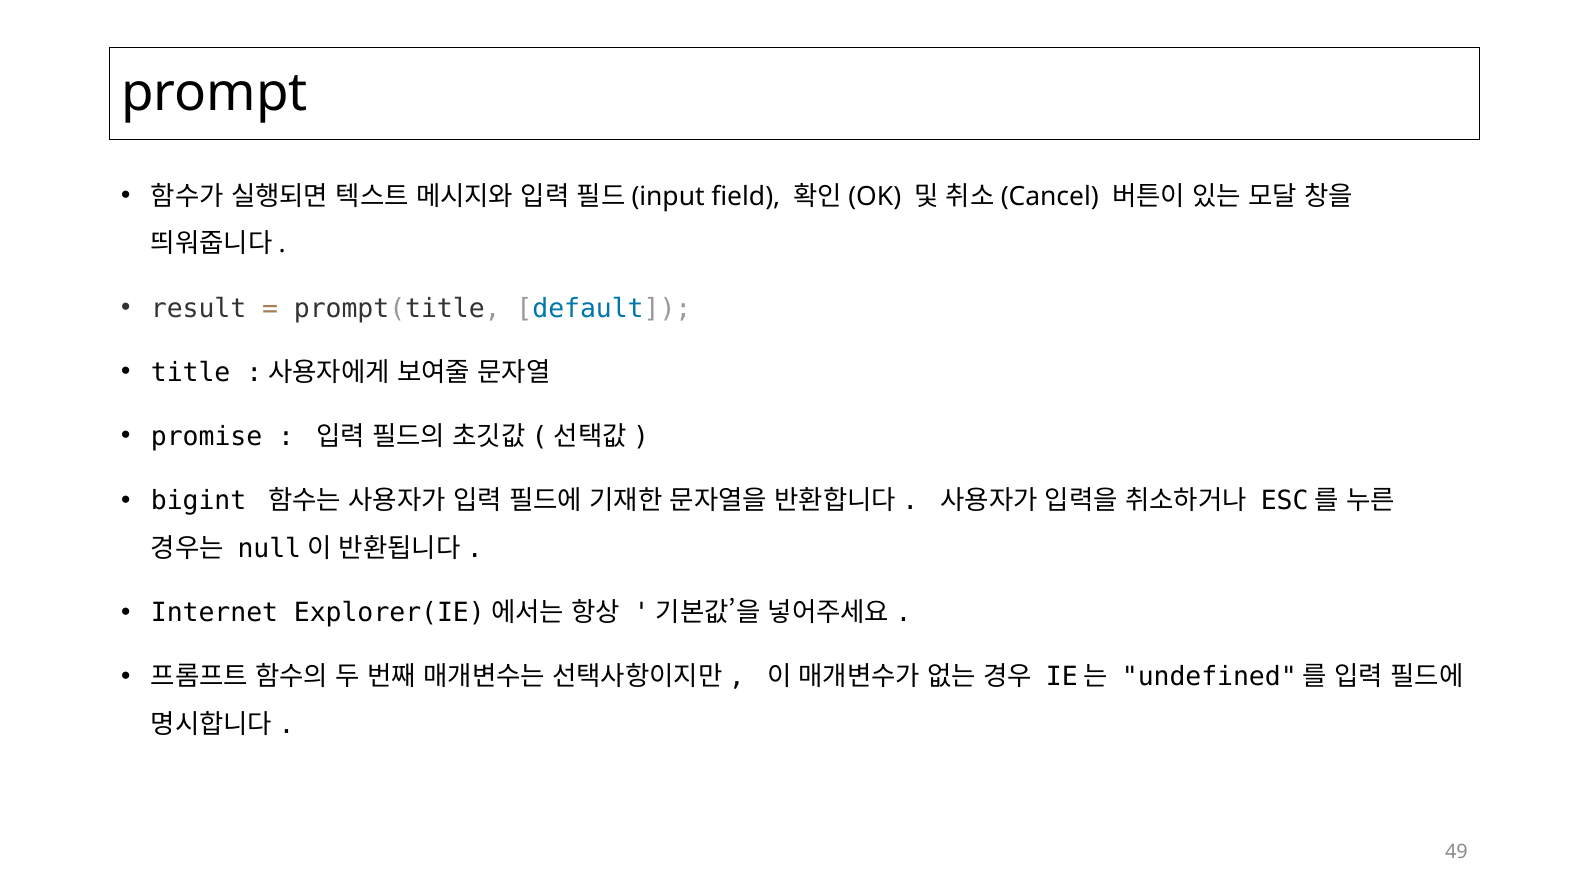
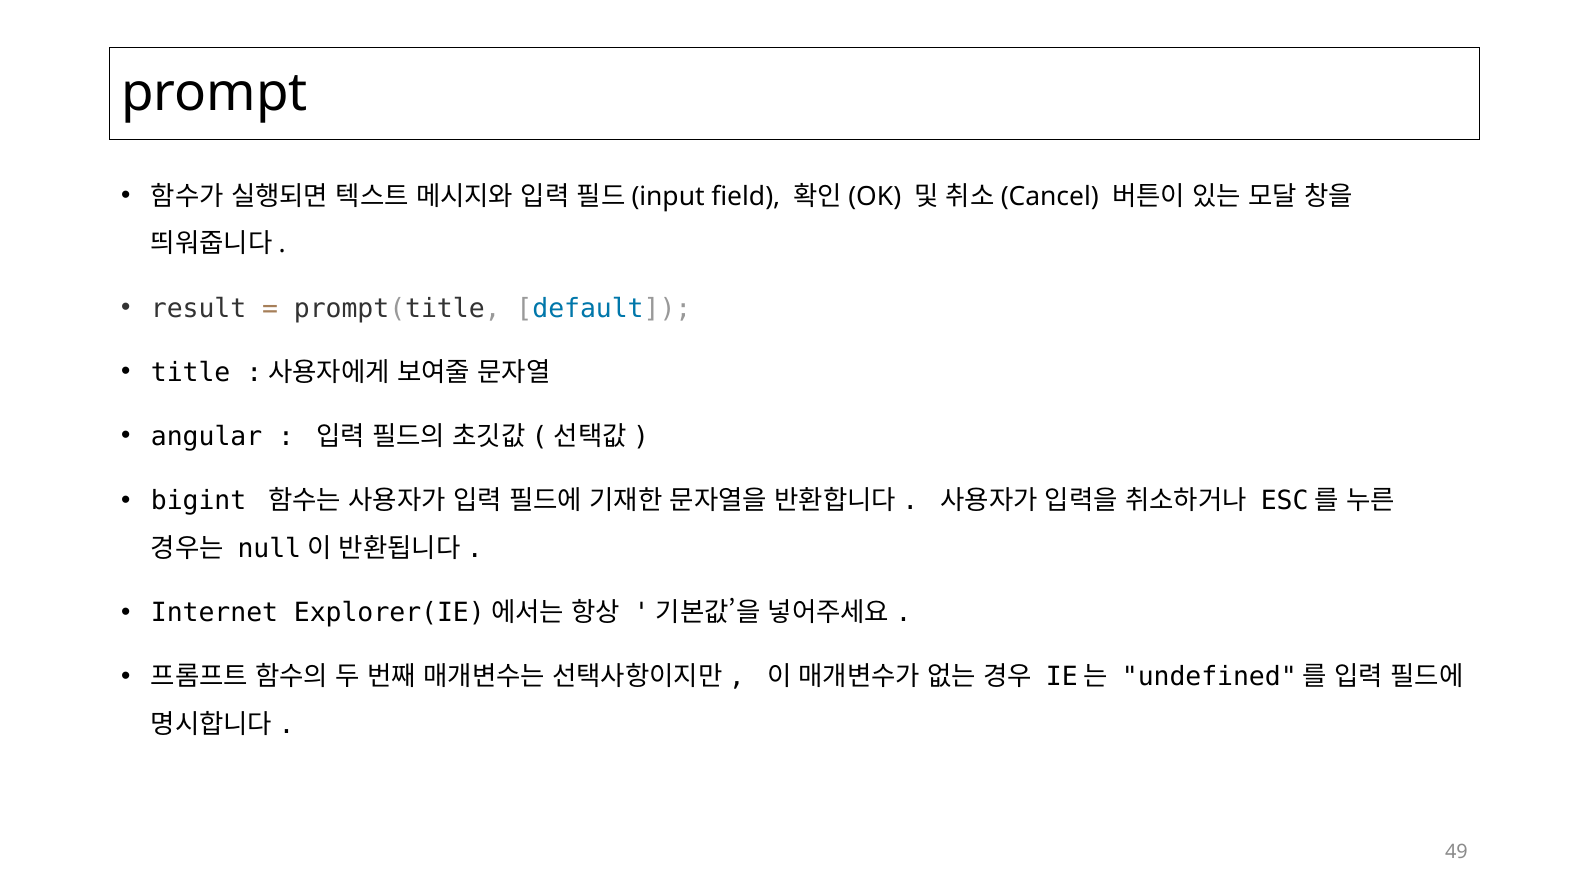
promise: promise -> angular
